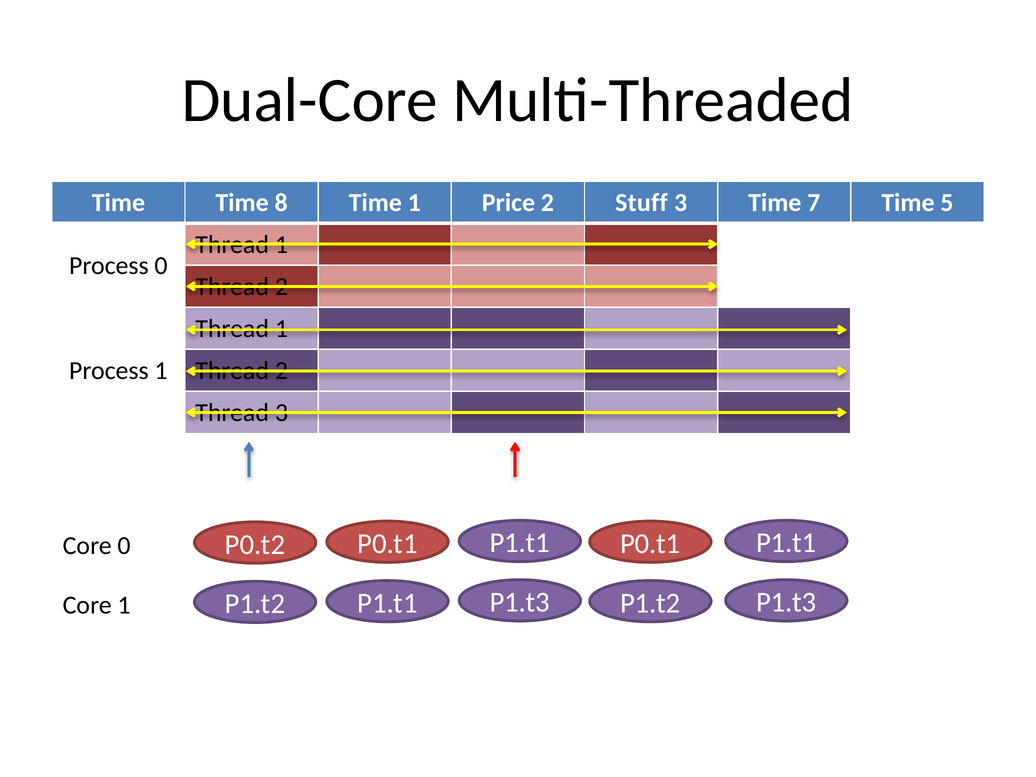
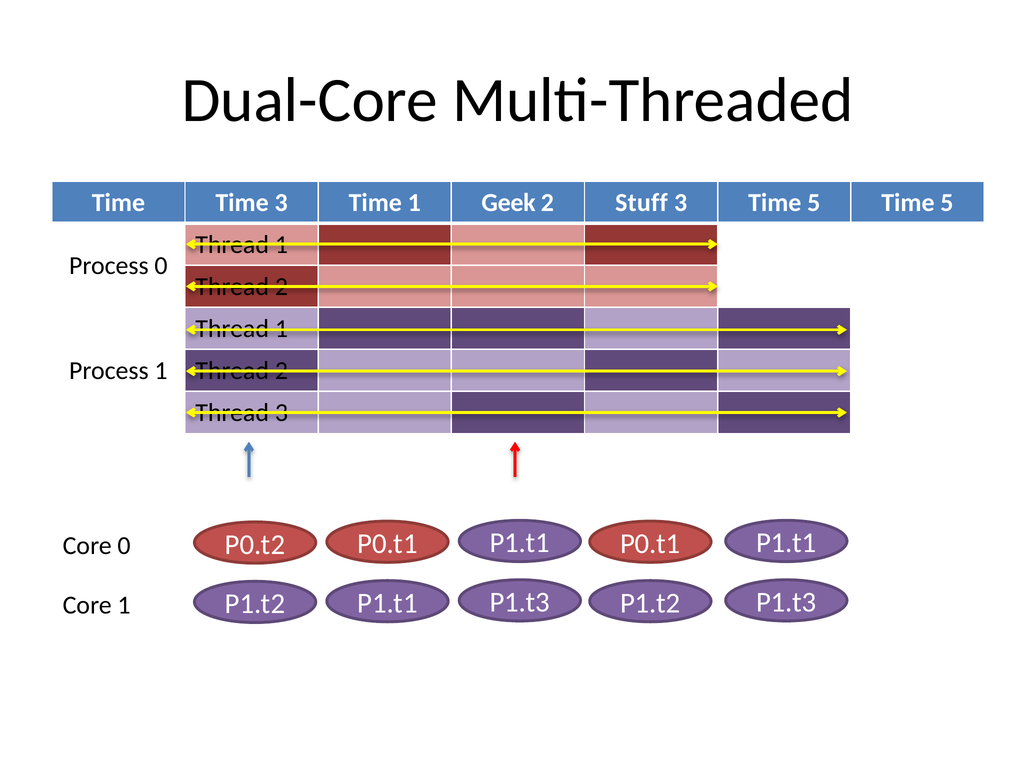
Time 8: 8 -> 3
Price: Price -> Geek
3 Time 7: 7 -> 5
